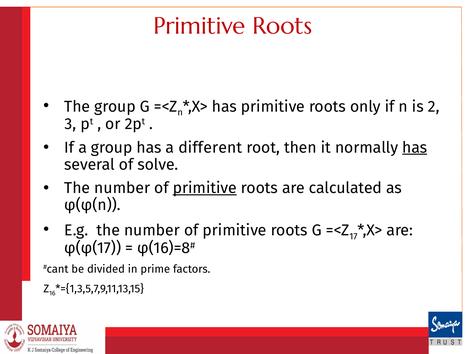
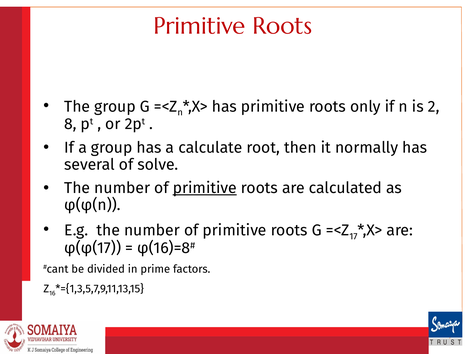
3: 3 -> 8
different: different -> calculate
has at (415, 147) underline: present -> none
